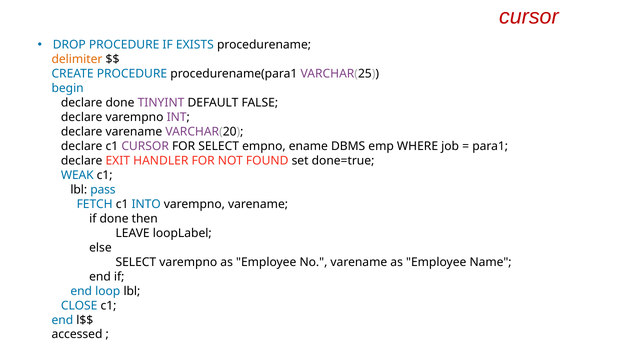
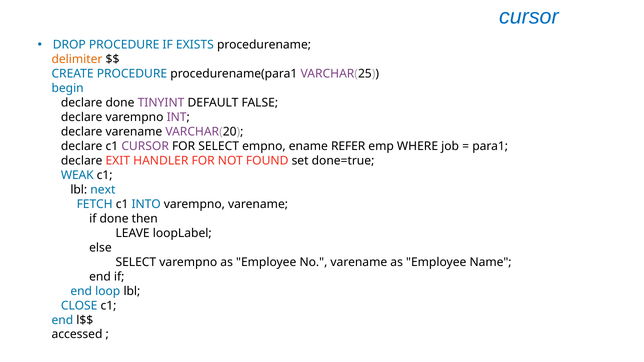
cursor at (529, 17) colour: red -> blue
DBMS: DBMS -> REFER
pass: pass -> next
